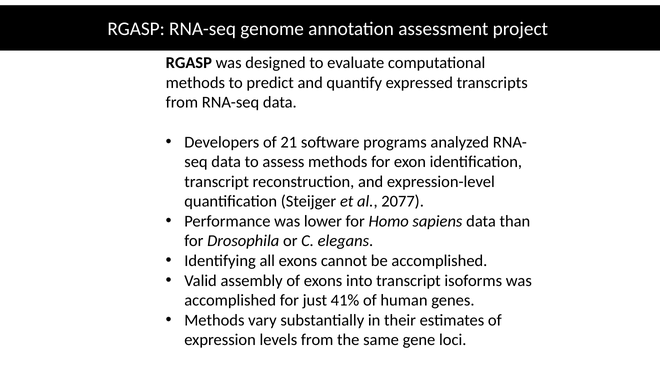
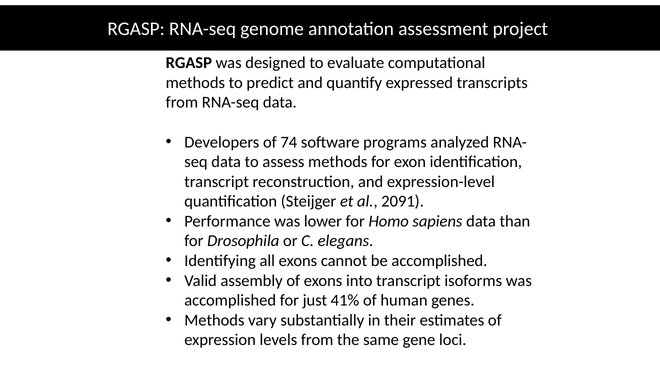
21: 21 -> 74
2077: 2077 -> 2091
